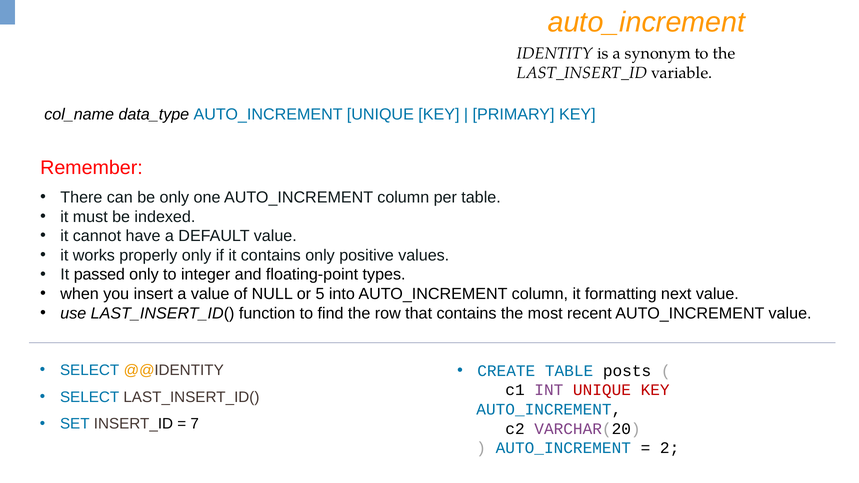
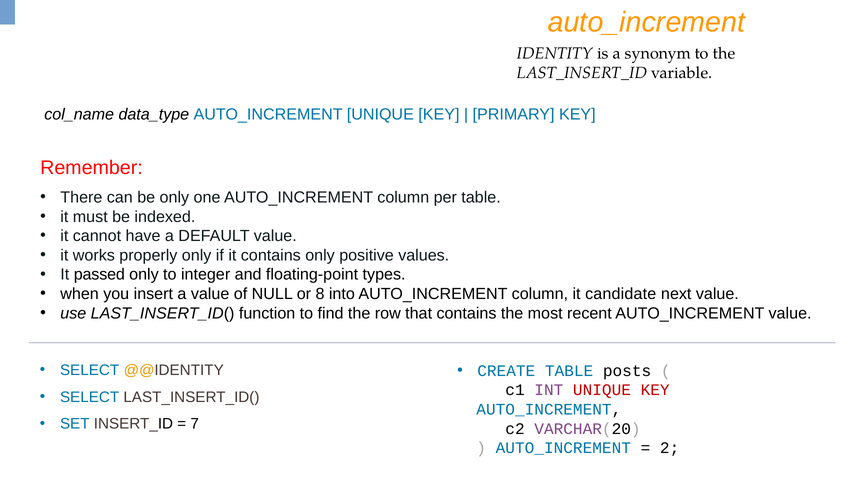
5: 5 -> 8
formatting: formatting -> candidate
